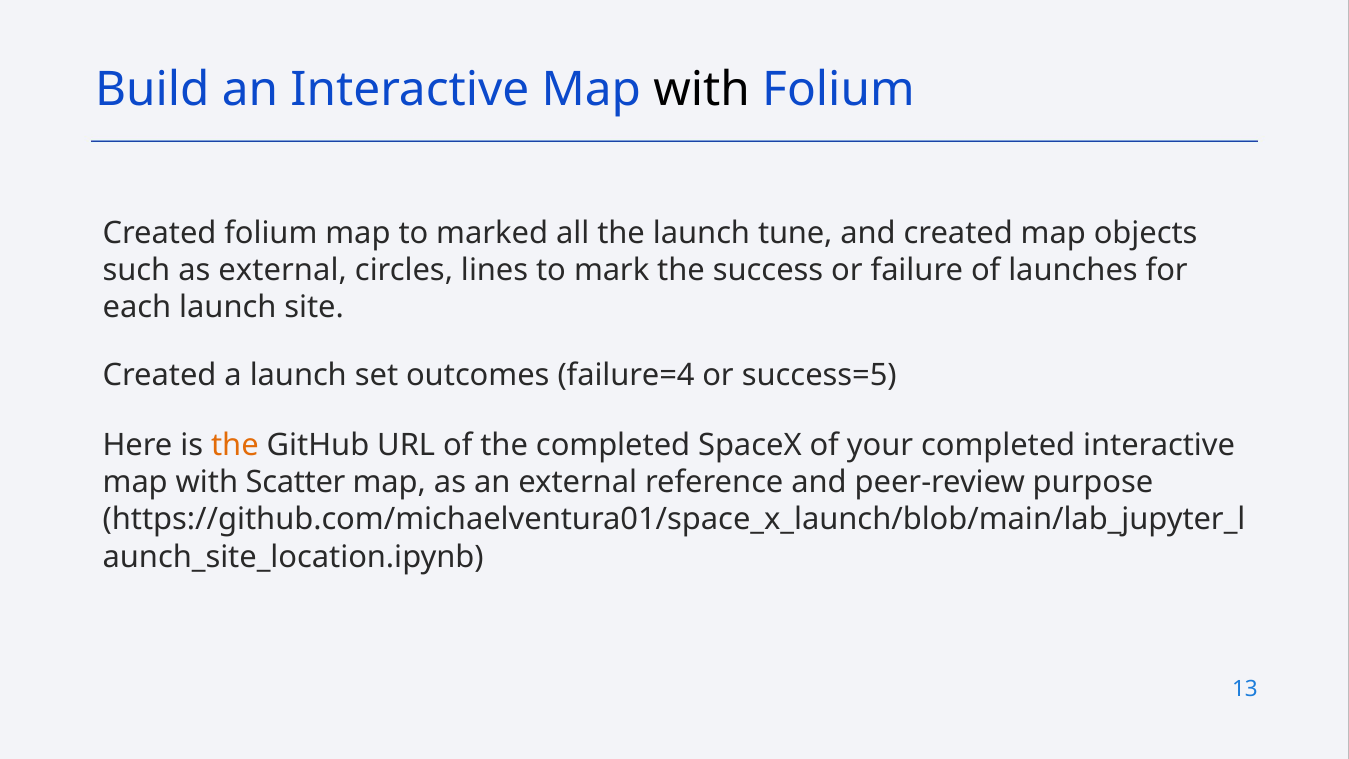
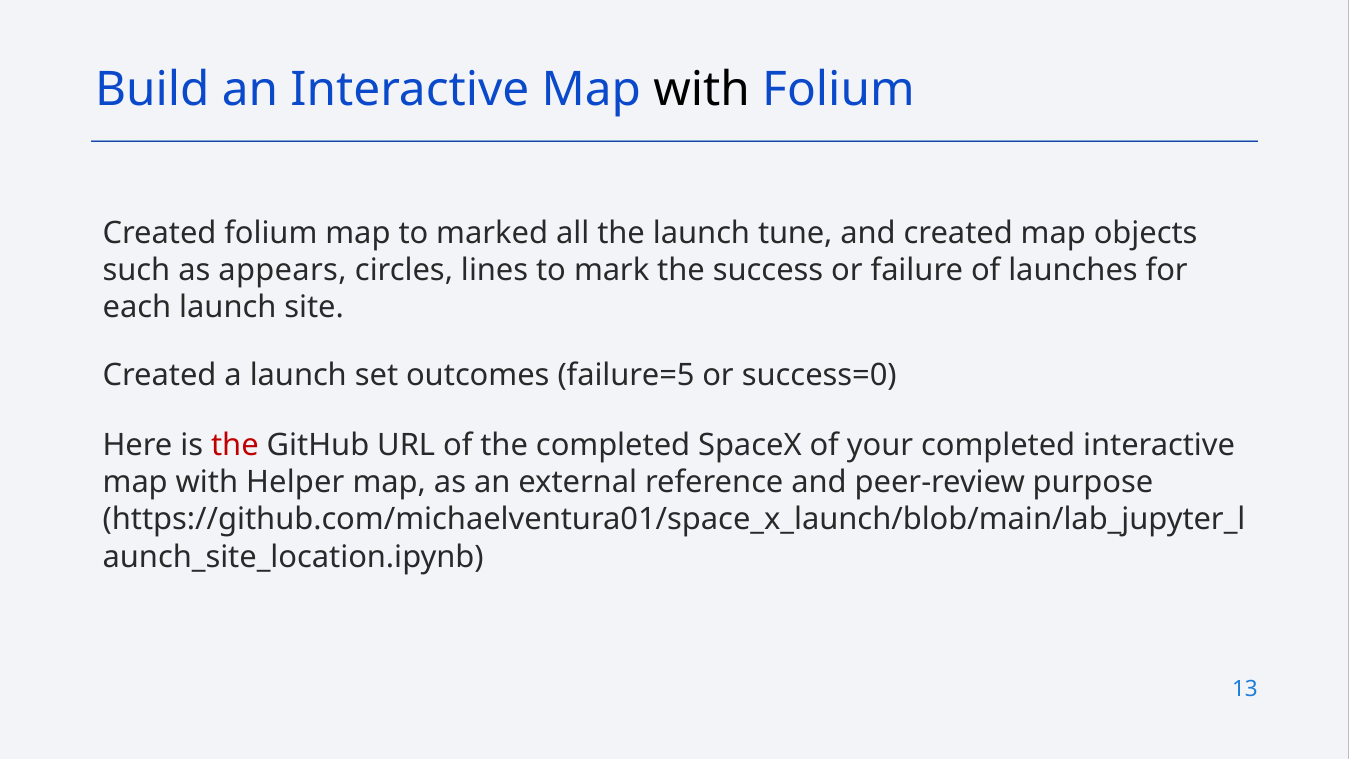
as external: external -> appears
failure=4: failure=4 -> failure=5
success=5: success=5 -> success=0
the at (235, 446) colour: orange -> red
Scatter: Scatter -> Helper
